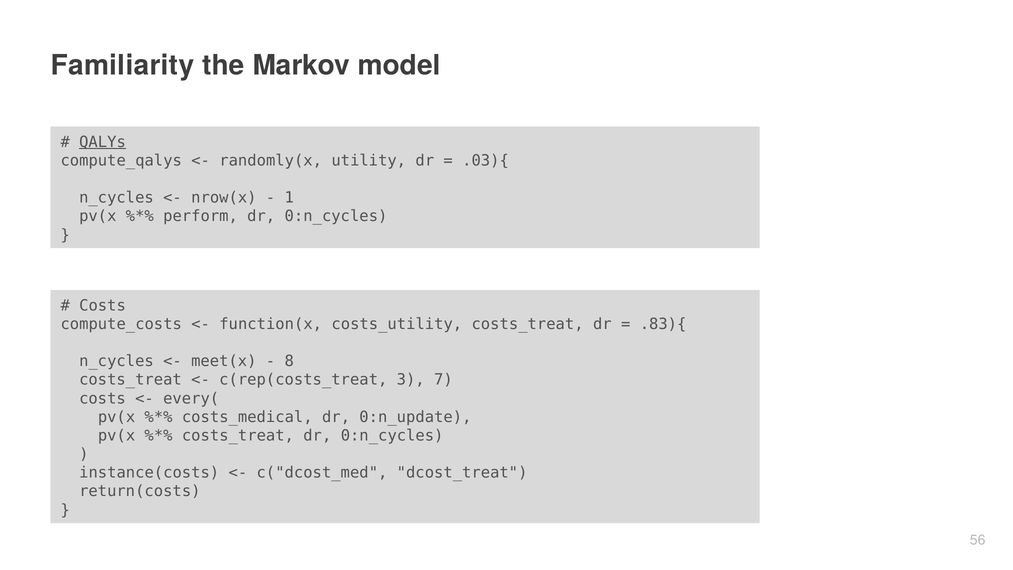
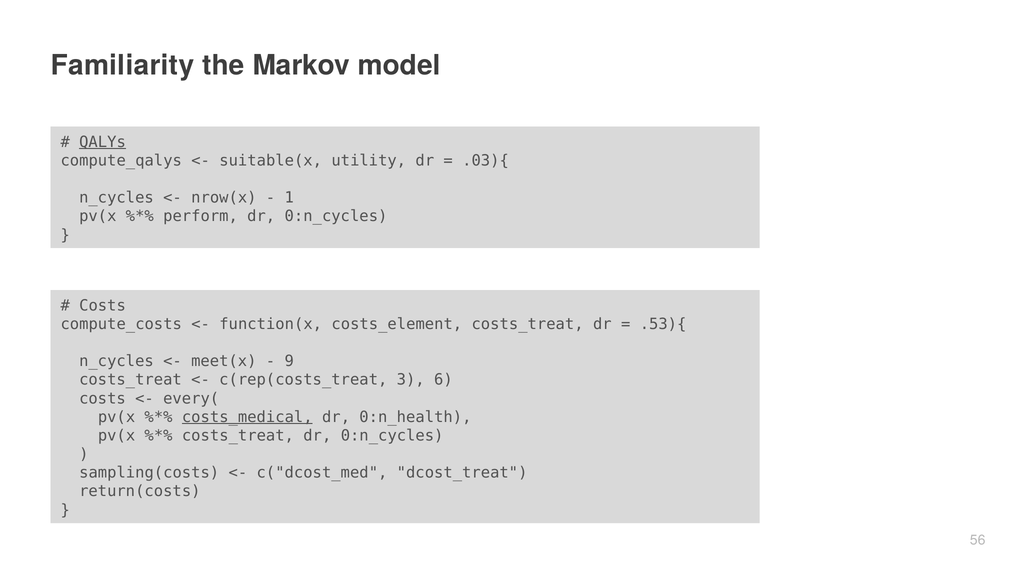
randomly(x: randomly(x -> suitable(x
costs_utility: costs_utility -> costs_element
.83){: .83){ -> .53){
8: 8 -> 9
7: 7 -> 6
costs_medical underline: none -> present
0:n_update: 0:n_update -> 0:n_health
instance(costs: instance(costs -> sampling(costs
